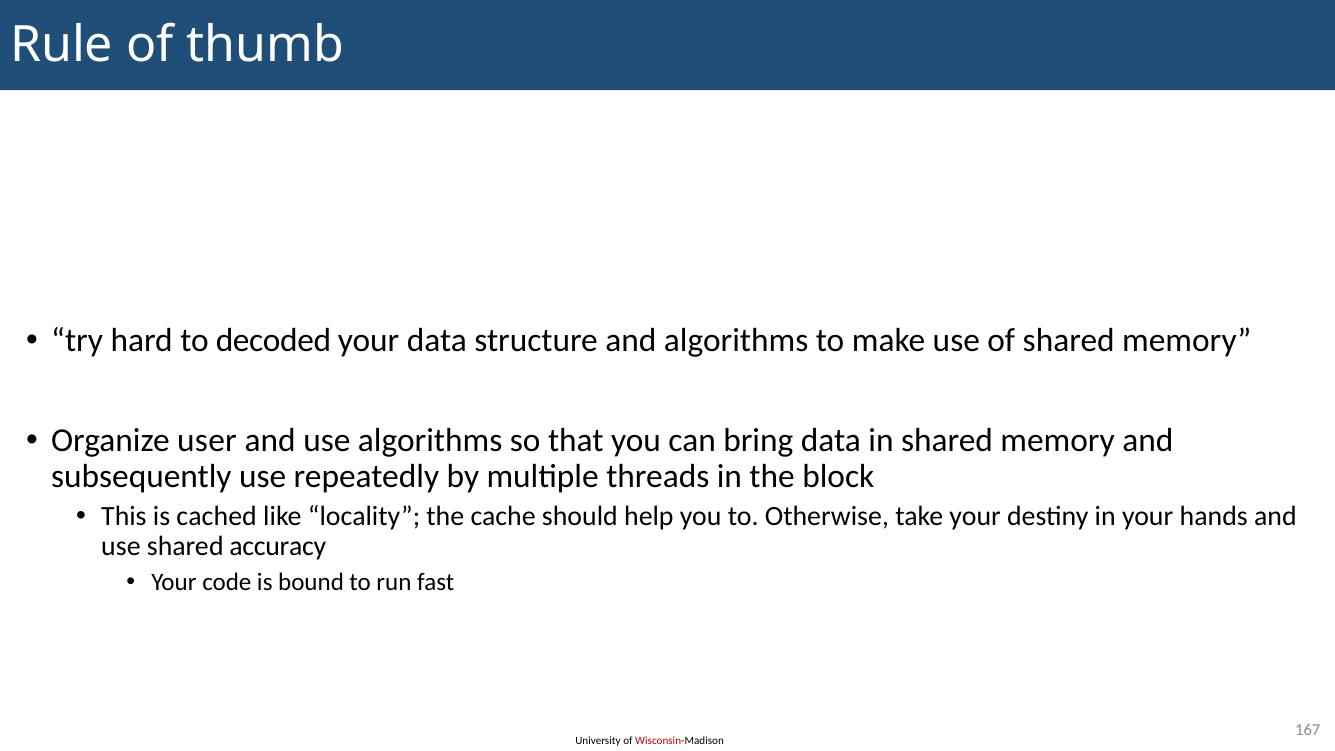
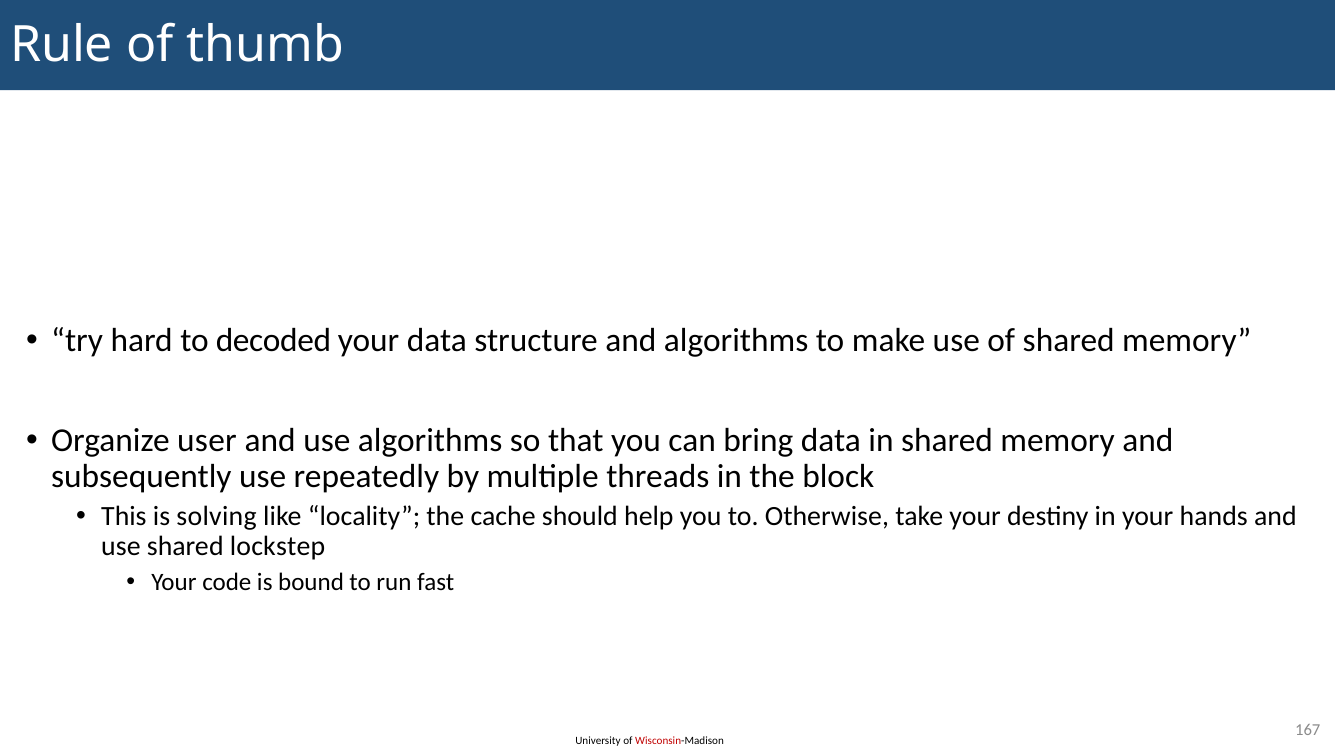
cached: cached -> solving
accuracy: accuracy -> lockstep
